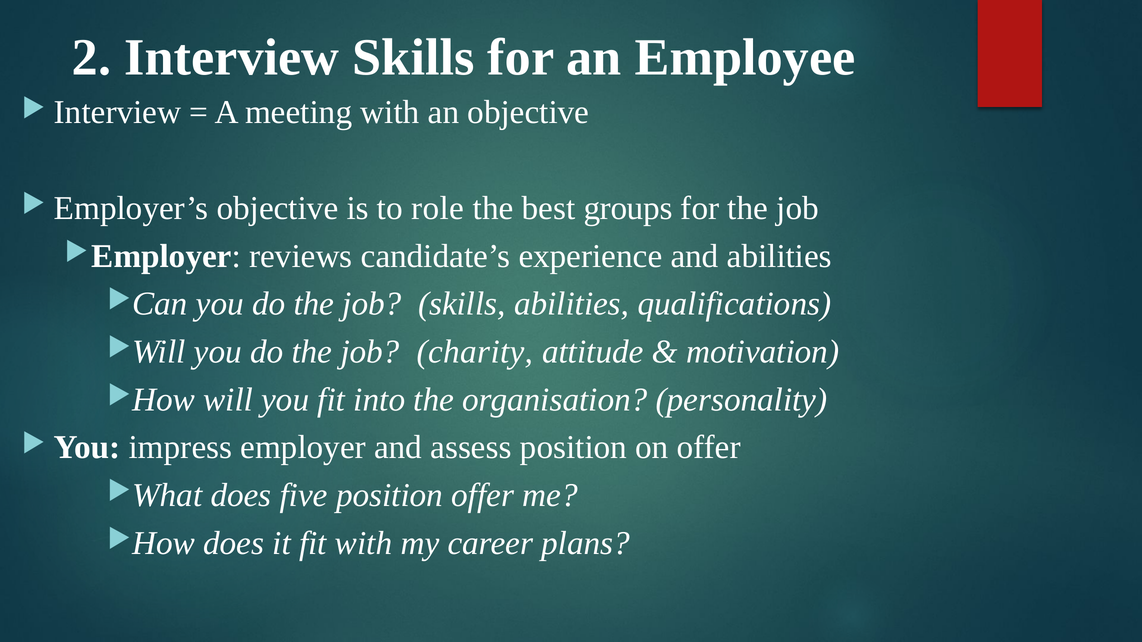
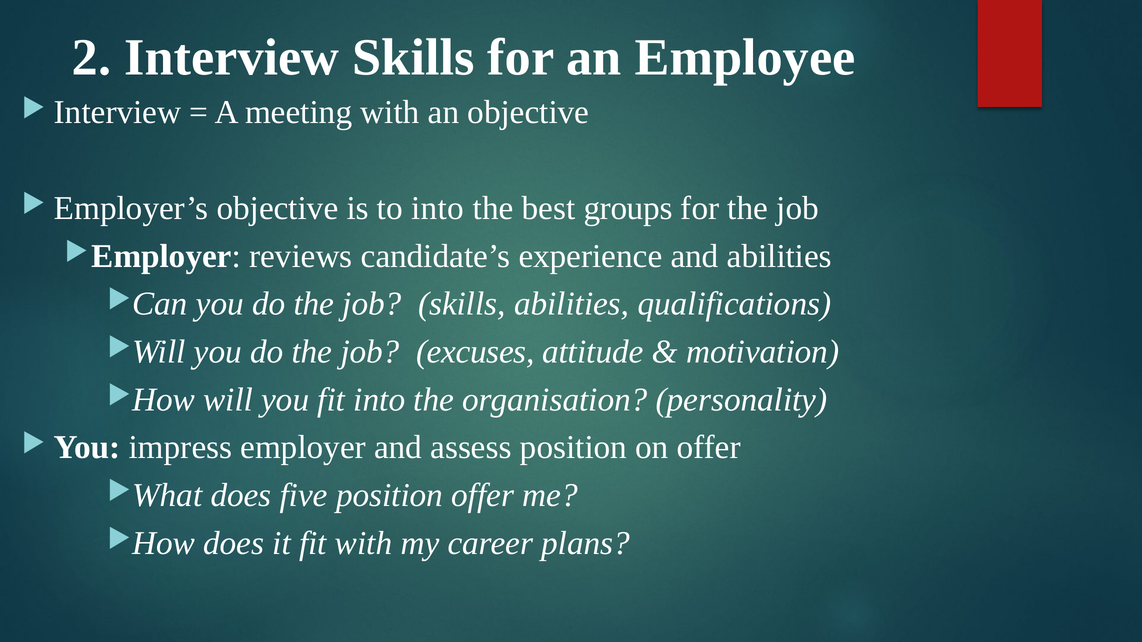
to role: role -> into
charity: charity -> excuses
